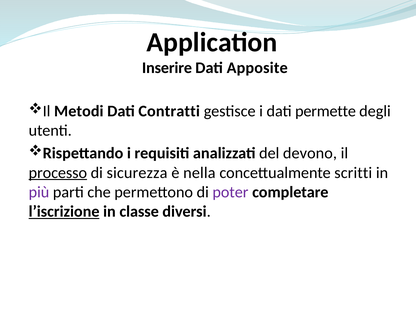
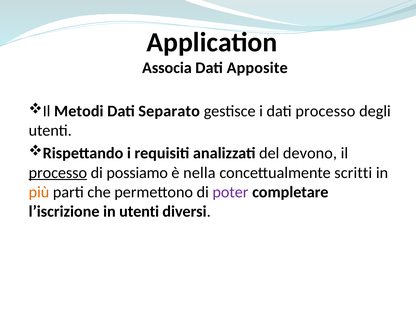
Inserire: Inserire -> Associa
Contratti: Contratti -> Separato
dati permette: permette -> processo
sicurezza: sicurezza -> possiamo
più colour: purple -> orange
l’iscrizione underline: present -> none
in classe: classe -> utenti
